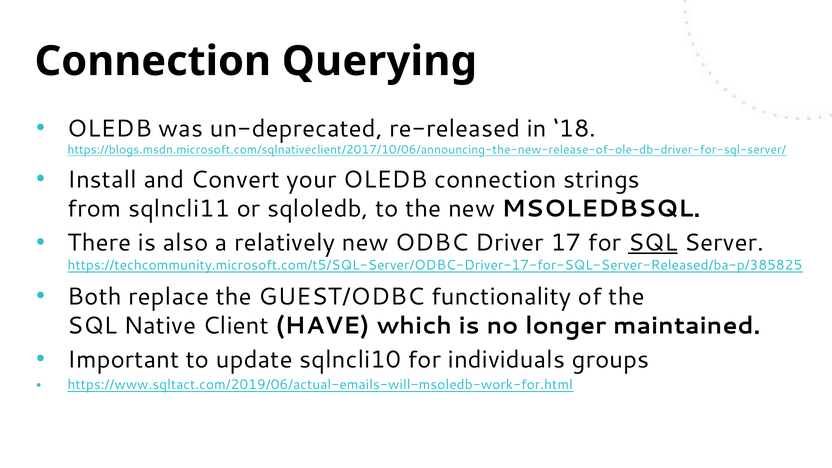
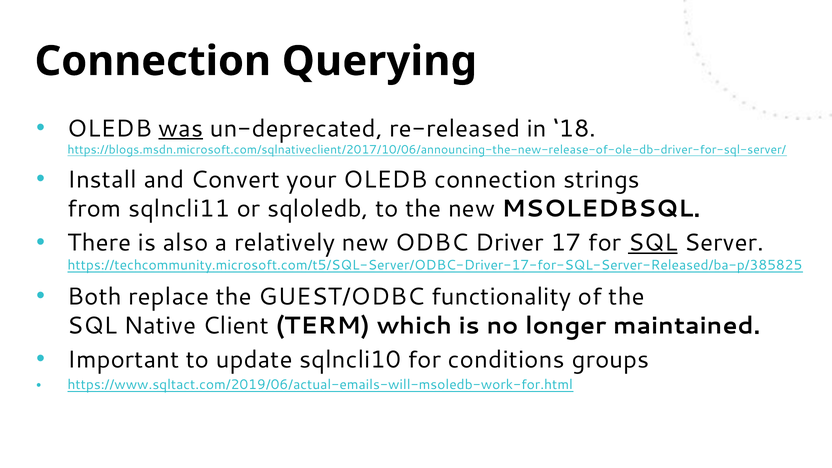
was underline: none -> present
HAVE: HAVE -> TERM
individuals: individuals -> conditions
